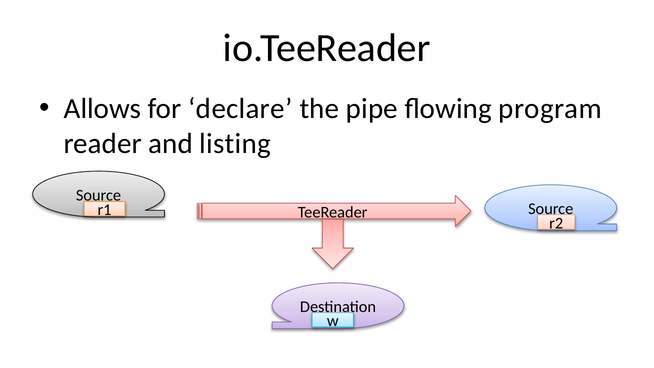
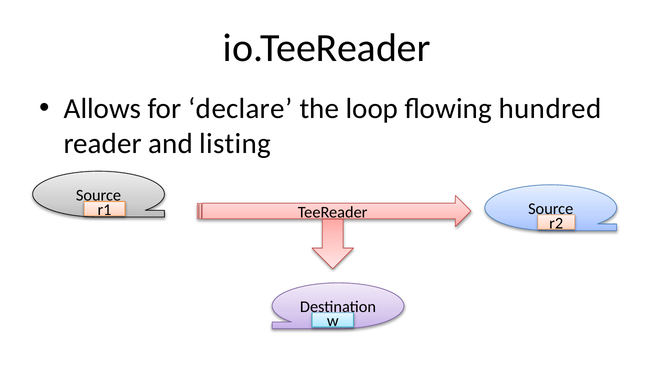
pipe: pipe -> loop
program: program -> hundred
